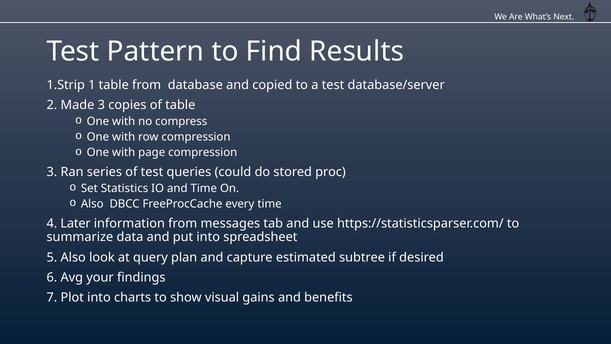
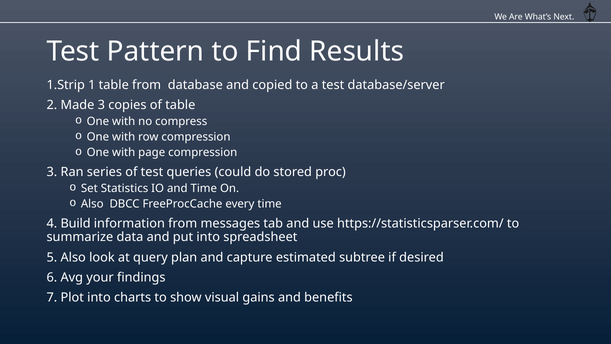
Later: Later -> Build
